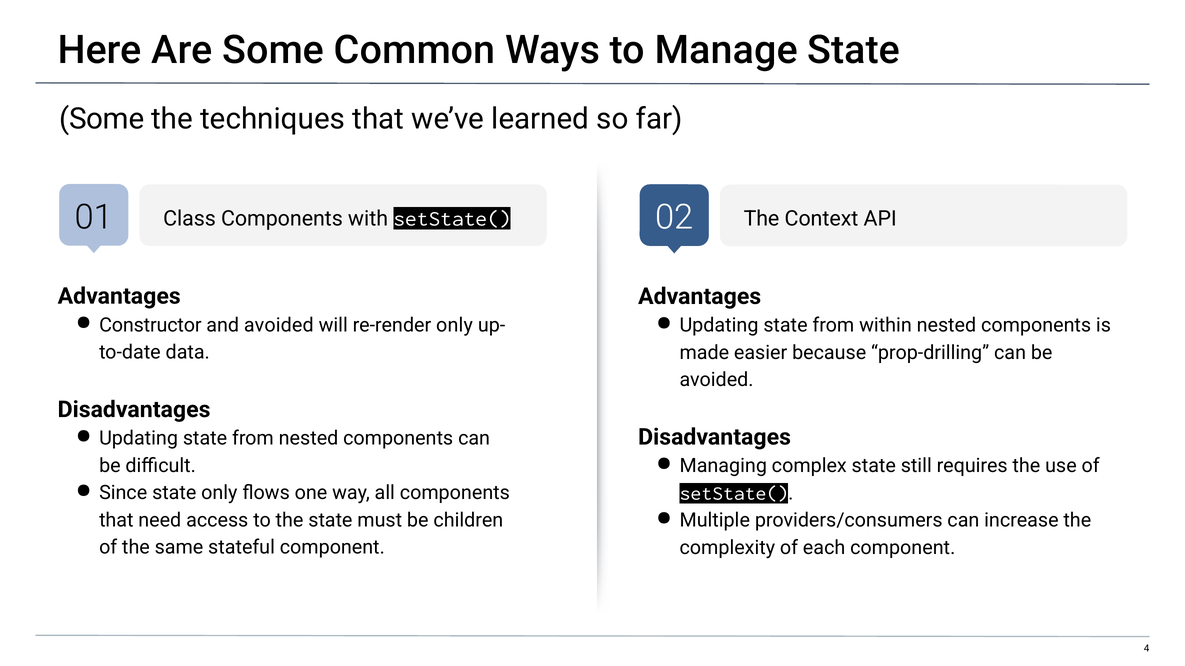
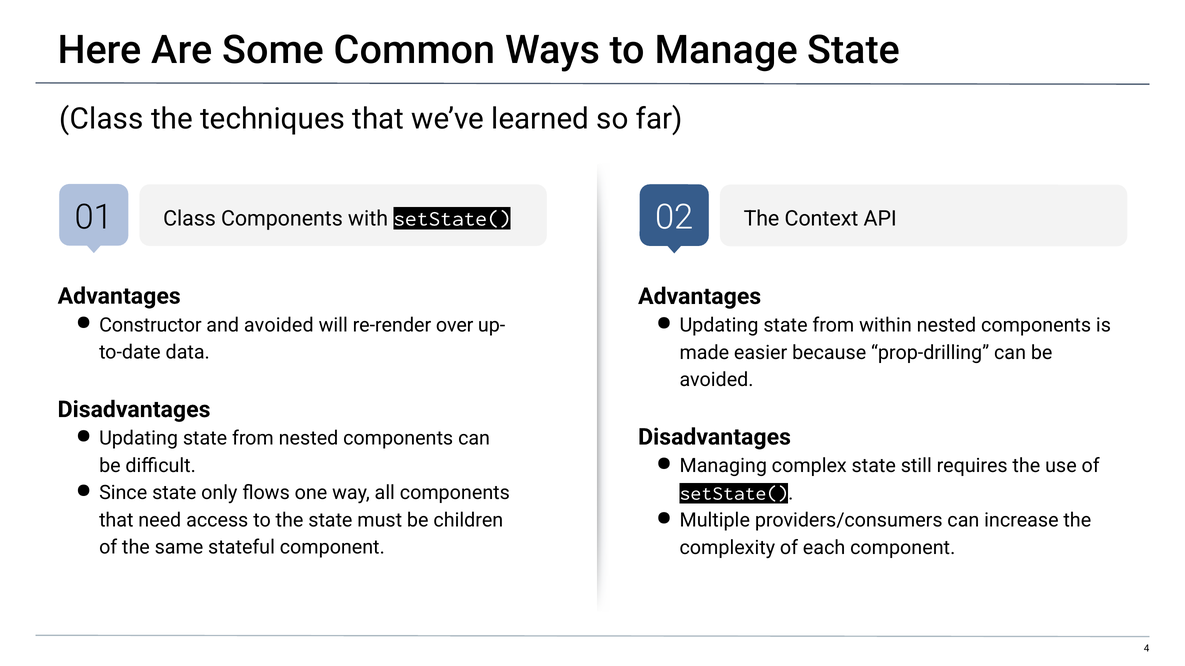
Some at (102, 119): Some -> Class
re-render only: only -> over
